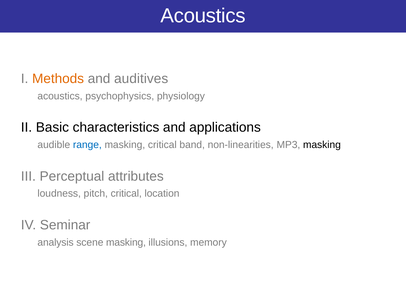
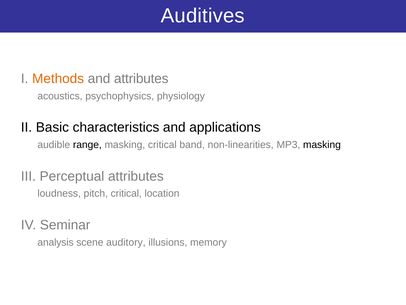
Acoustics at (203, 16): Acoustics -> Auditives
and auditives: auditives -> attributes
range colour: blue -> black
scene masking: masking -> auditory
